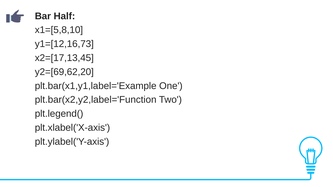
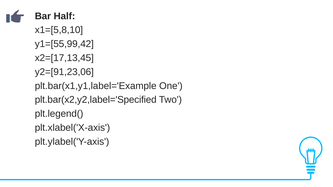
y1=[12,16,73: y1=[12,16,73 -> y1=[55,99,42
y2=[69,62,20: y2=[69,62,20 -> y2=[91,23,06
plt.bar(x2,y2,label='Function: plt.bar(x2,y2,label='Function -> plt.bar(x2,y2,label='Specified
